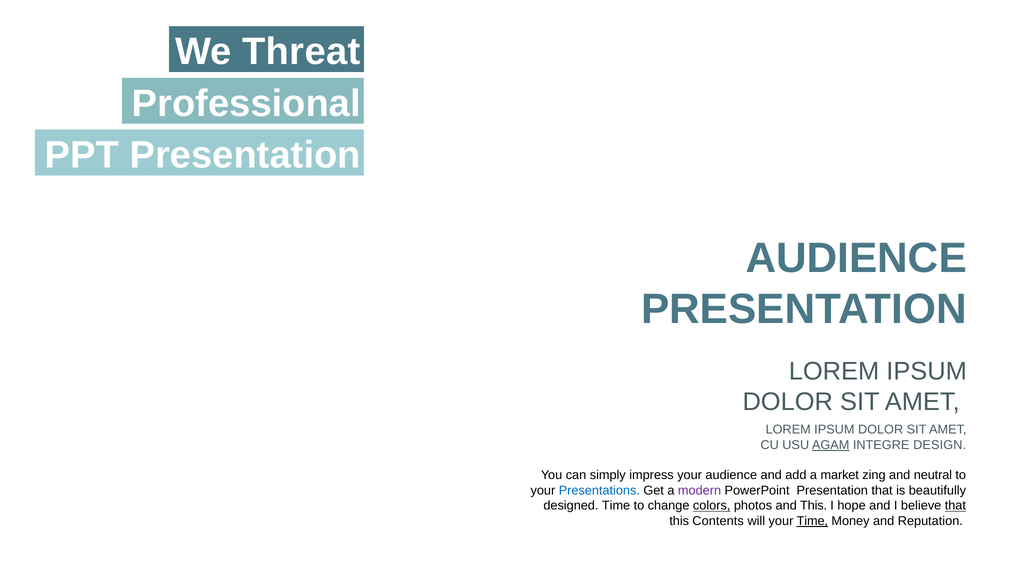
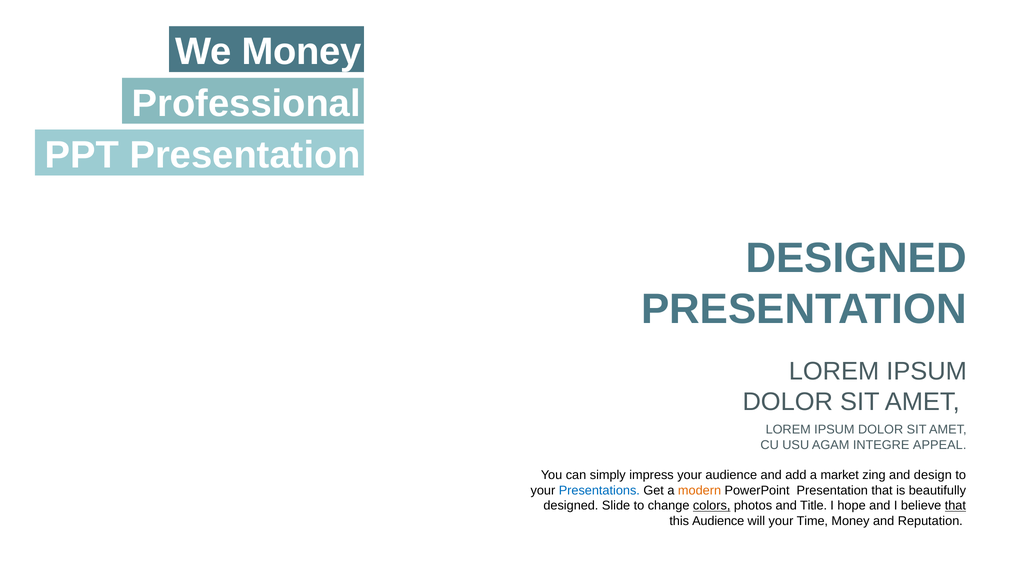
We Threat: Threat -> Money
AUDIENCE at (856, 258): AUDIENCE -> DESIGNED
AGAM underline: present -> none
DESIGN: DESIGN -> APPEAL
neutral: neutral -> design
modern colour: purple -> orange
designed Time: Time -> Slide
and This: This -> Title
this Contents: Contents -> Audience
Time at (812, 521) underline: present -> none
